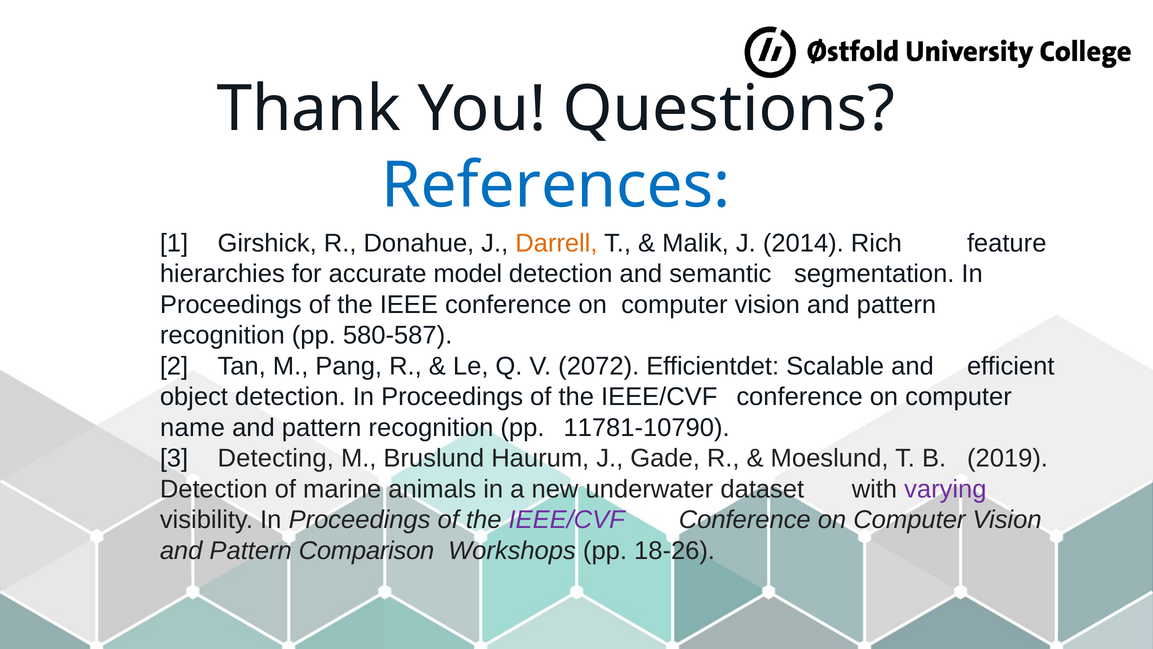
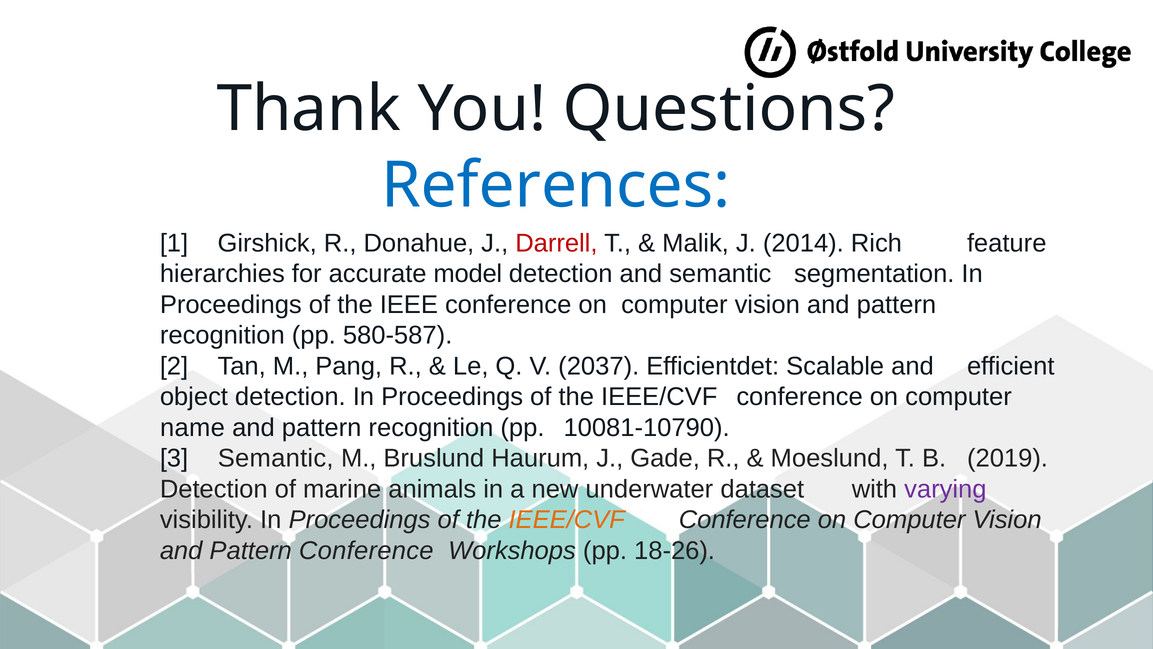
Darrell colour: orange -> red
2072: 2072 -> 2037
11781-10790: 11781-10790 -> 10081-10790
3 Detecting: Detecting -> Semantic
IEEE/CVF at (567, 520) colour: purple -> orange
Pattern Comparison: Comparison -> Conference
